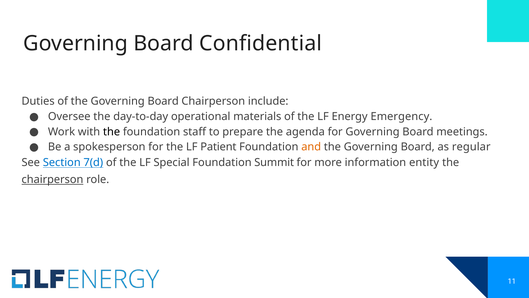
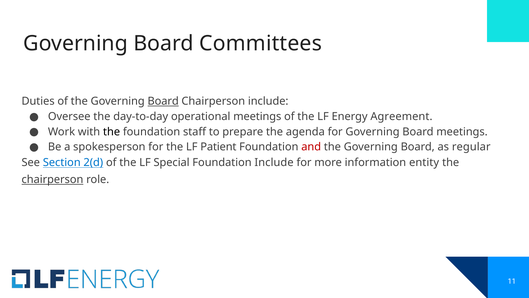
Confidential: Confidential -> Committees
Board at (163, 101) underline: none -> present
operational materials: materials -> meetings
Emergency: Emergency -> Agreement
and colour: orange -> red
7(d: 7(d -> 2(d
Foundation Summit: Summit -> Include
